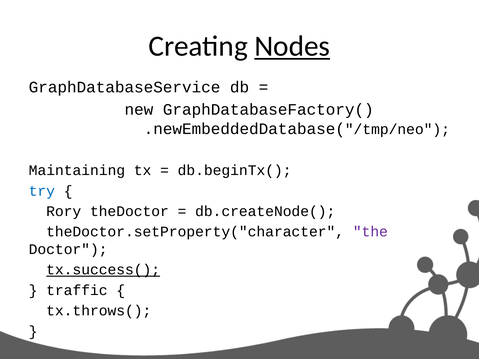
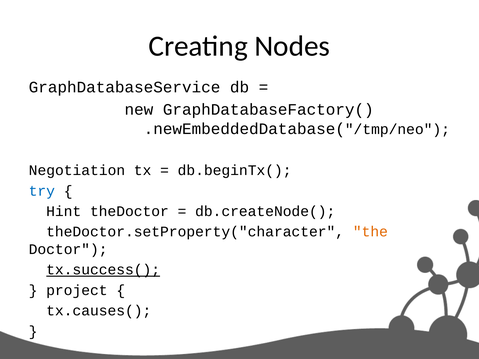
Nodes underline: present -> none
Maintaining: Maintaining -> Negotiation
Rory: Rory -> Hint
the colour: purple -> orange
traffic: traffic -> project
tx.throws(: tx.throws( -> tx.causes(
